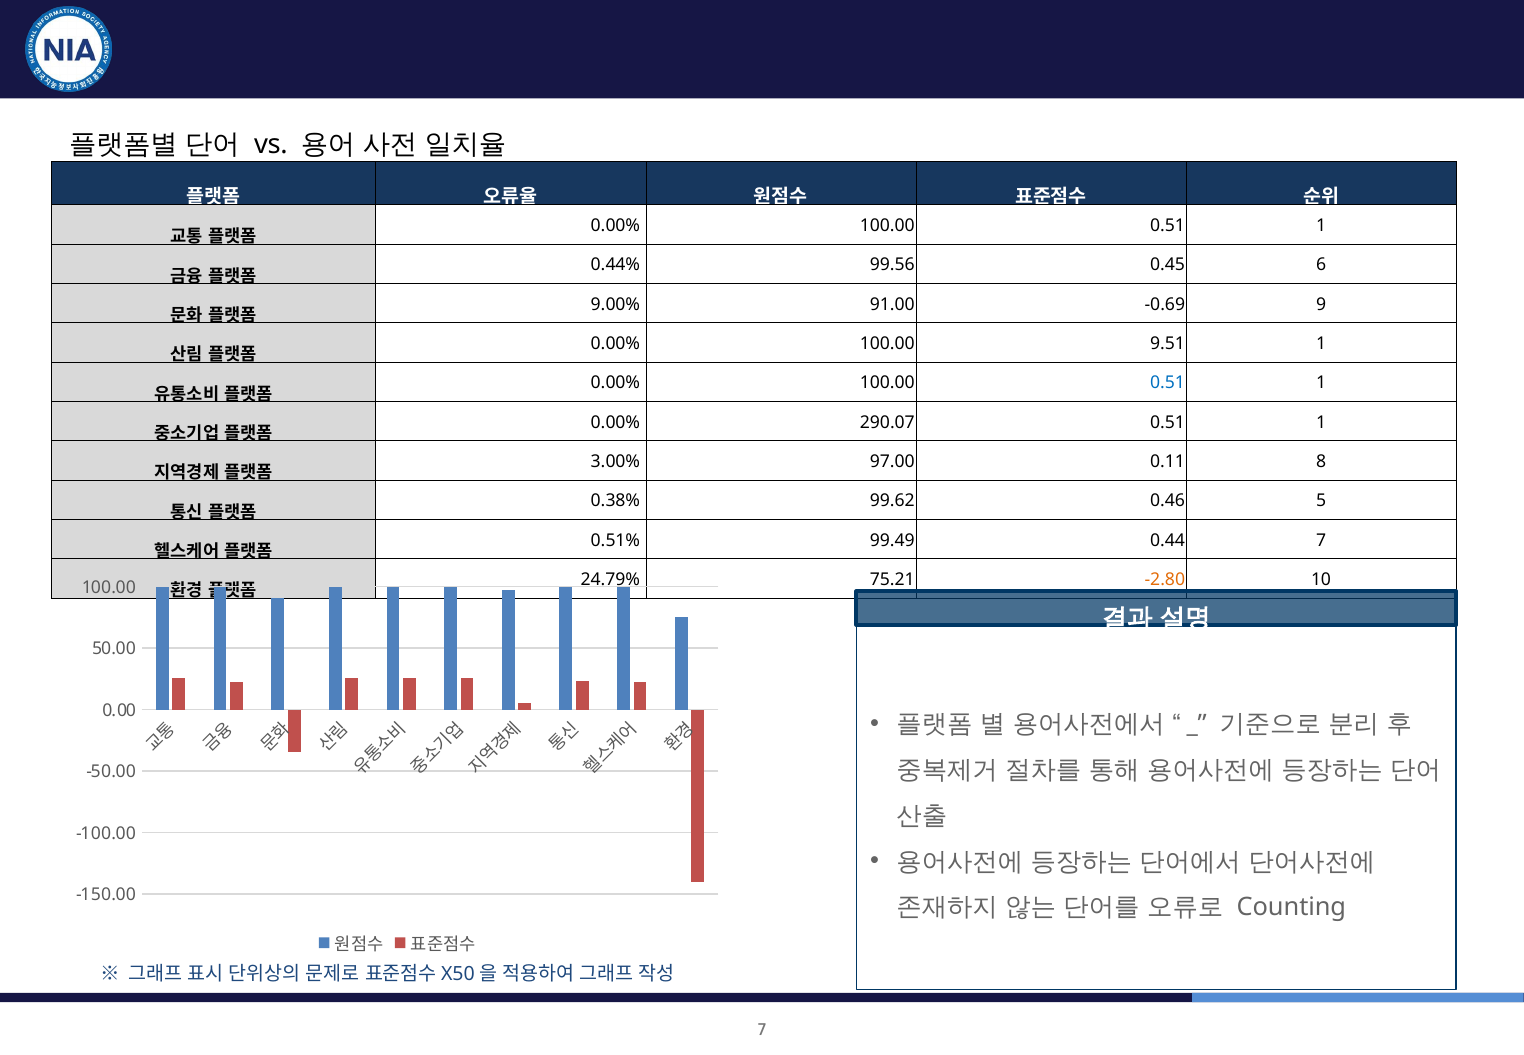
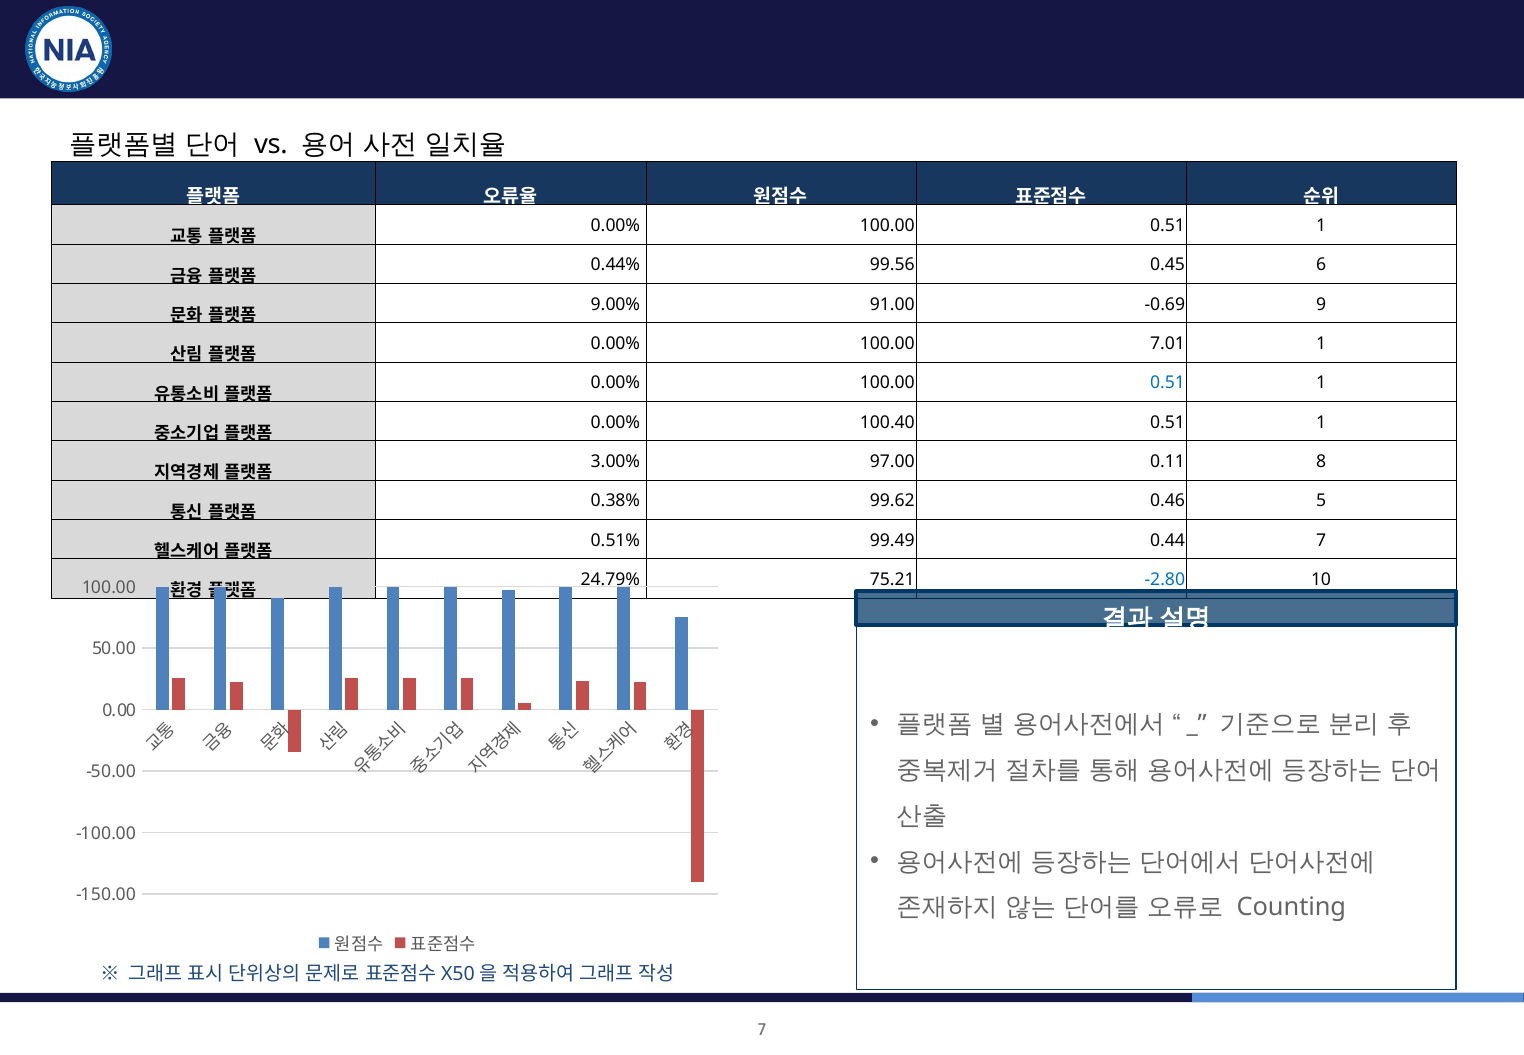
9.51: 9.51 -> 7.01
290.07: 290.07 -> 100.40
-2.80 colour: orange -> blue
